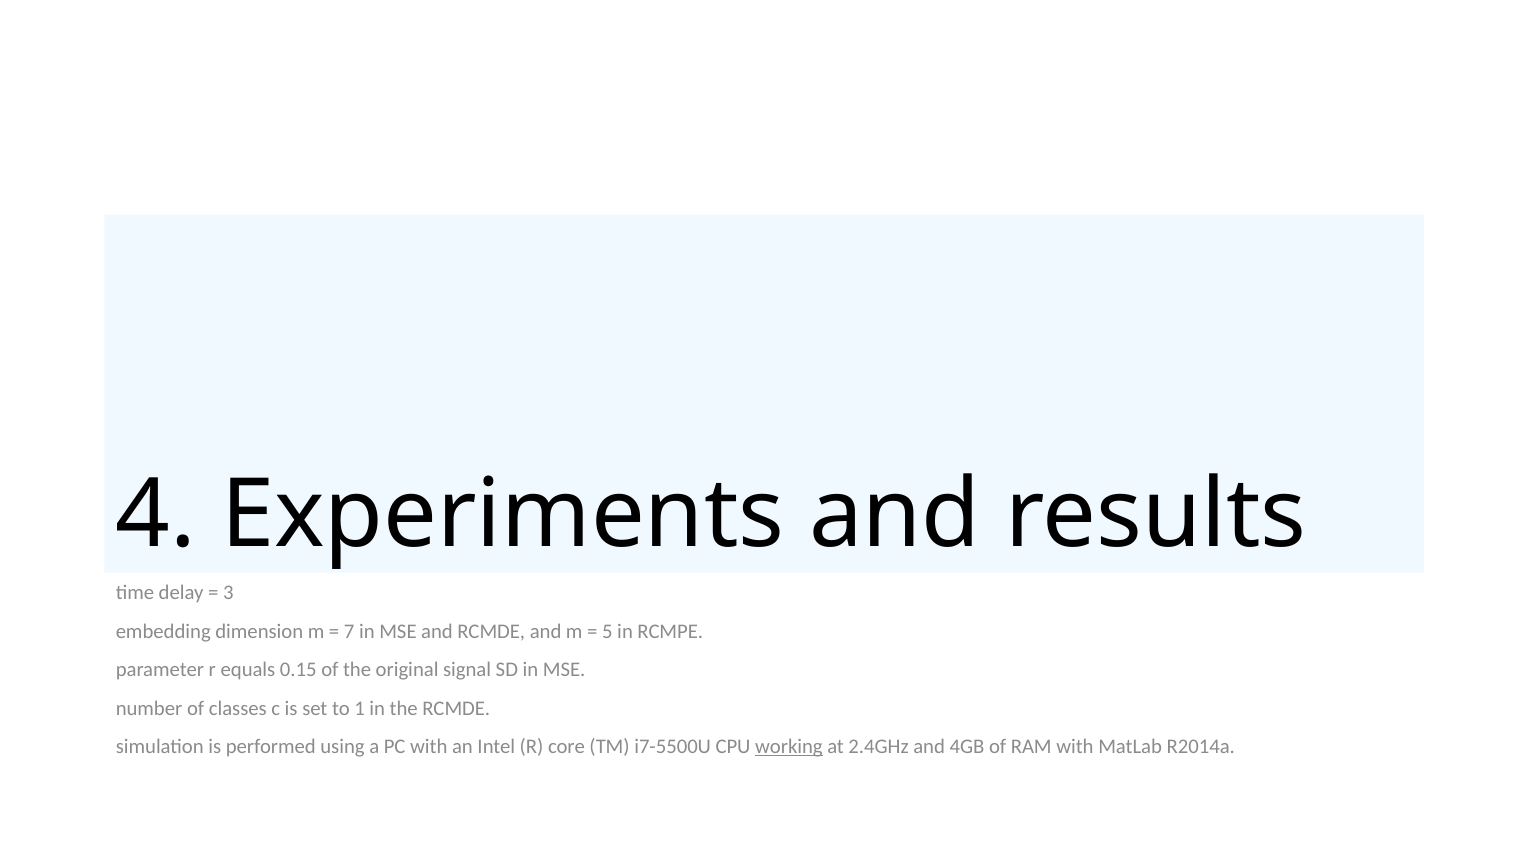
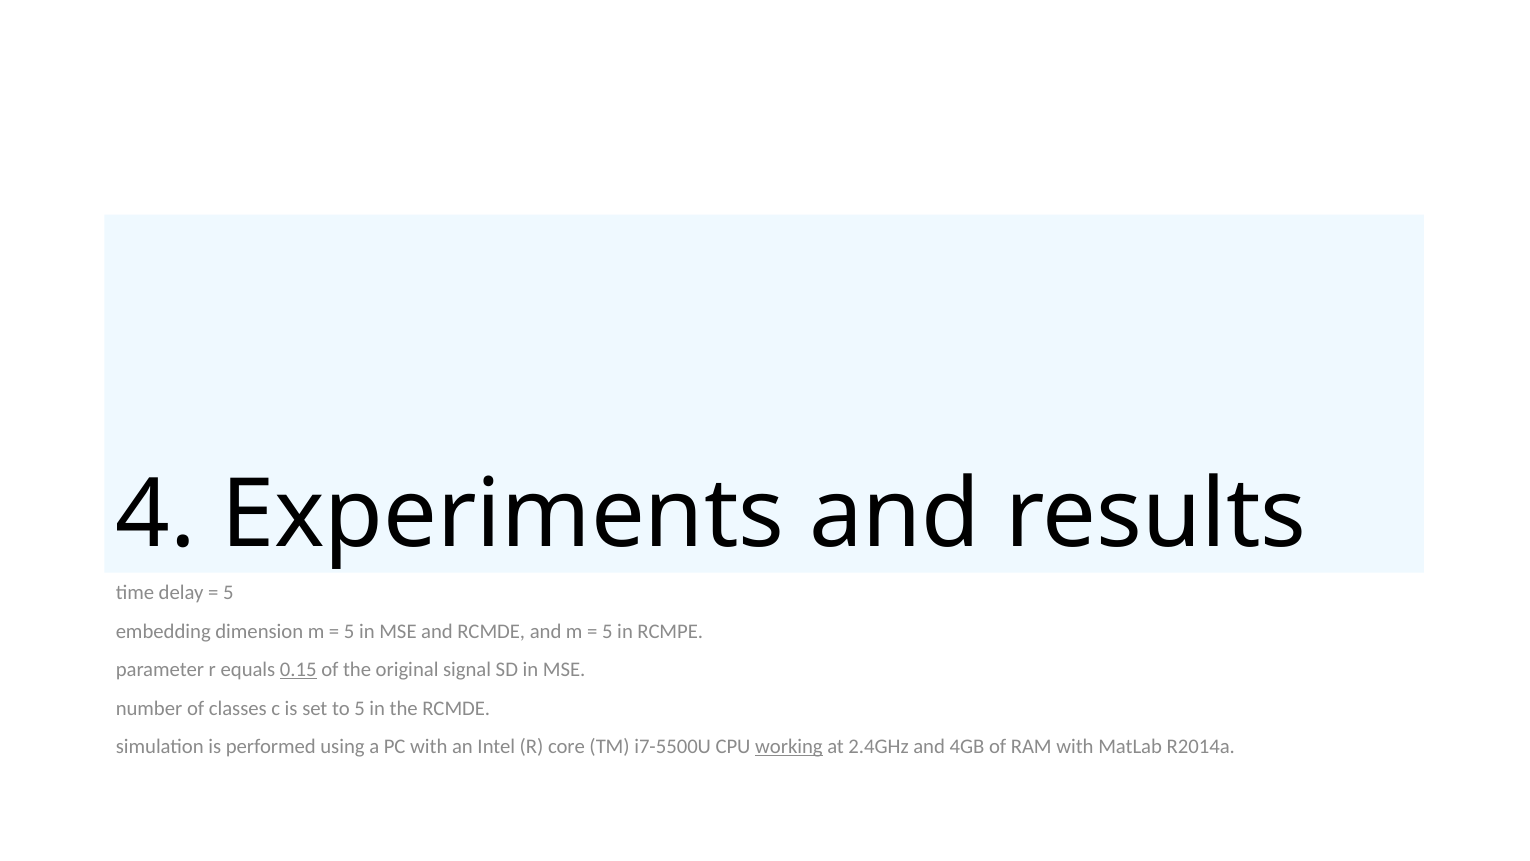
3 at (228, 593): 3 -> 5
7 at (349, 631): 7 -> 5
0.15 underline: none -> present
to 1: 1 -> 5
